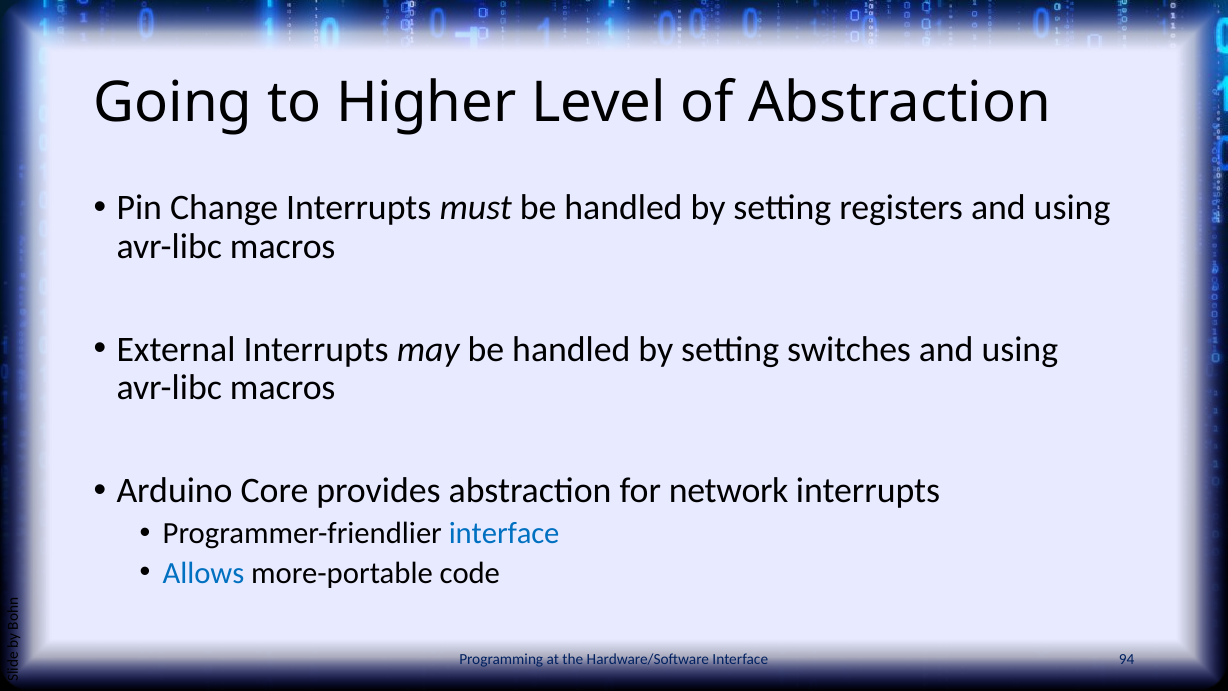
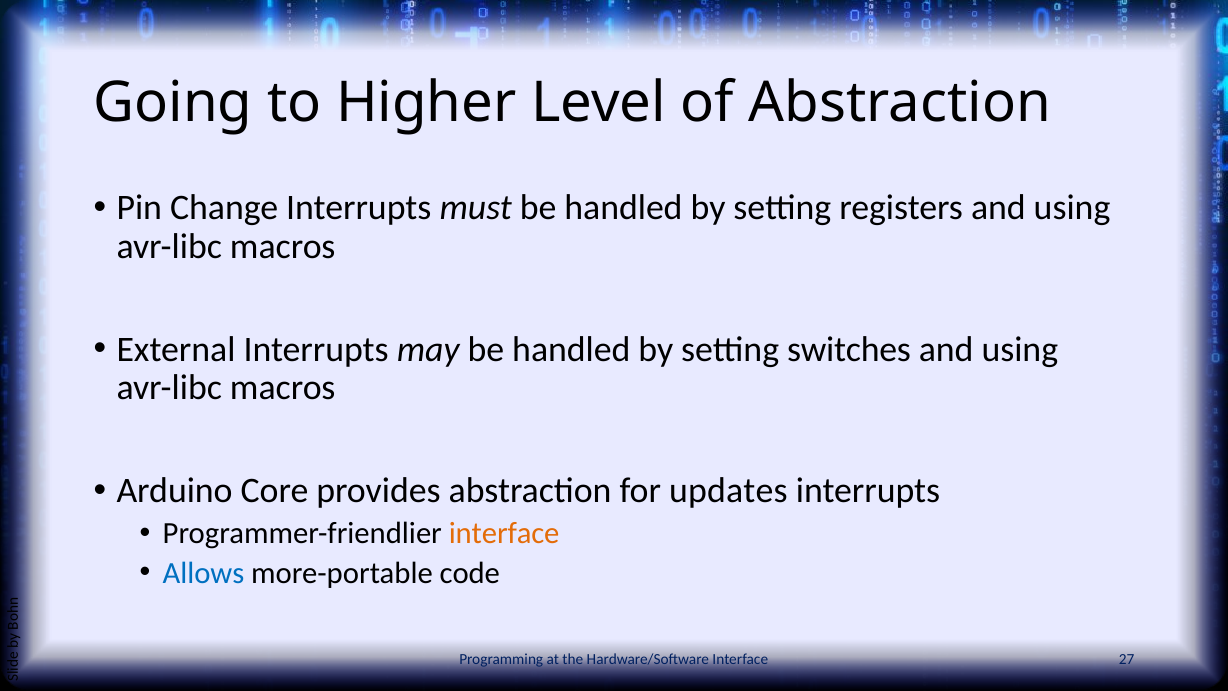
network: network -> updates
interface at (504, 533) colour: blue -> orange
94: 94 -> 27
